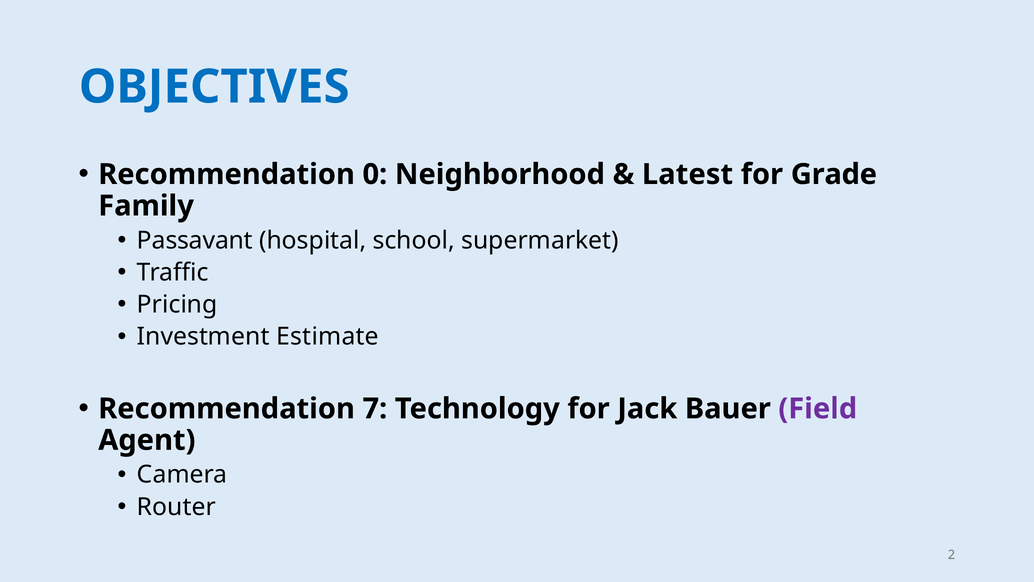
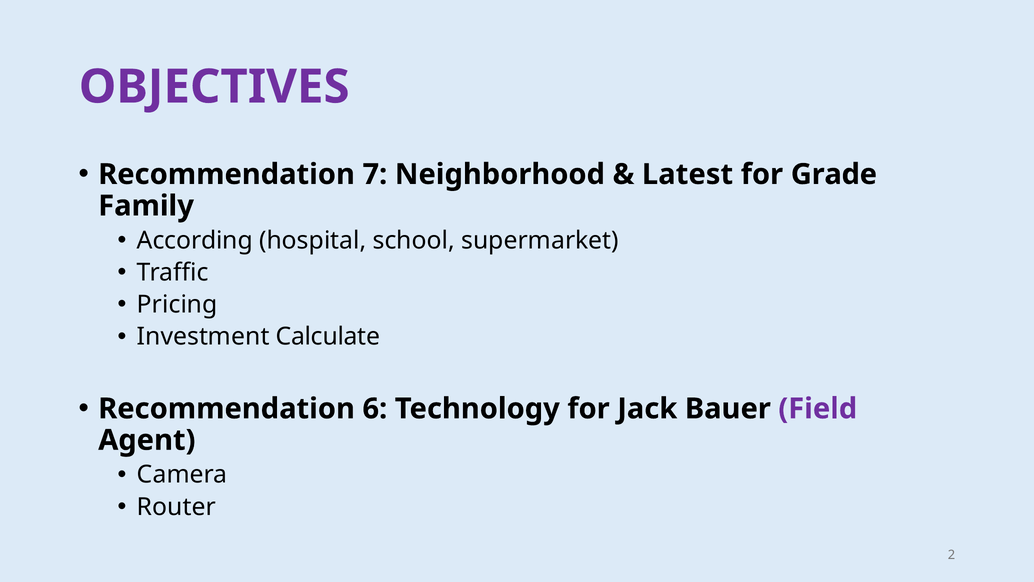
OBJECTIVES colour: blue -> purple
0: 0 -> 7
Passavant: Passavant -> According
Estimate: Estimate -> Calculate
7: 7 -> 6
